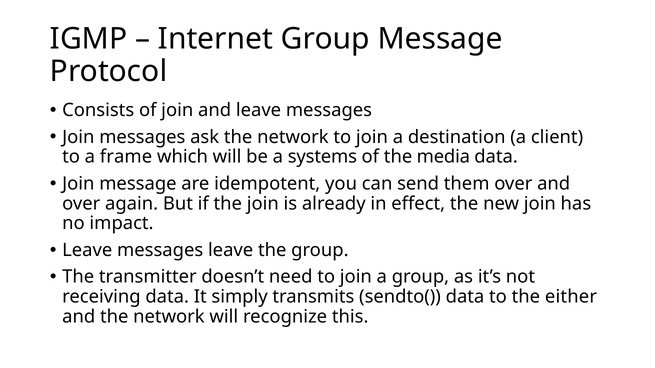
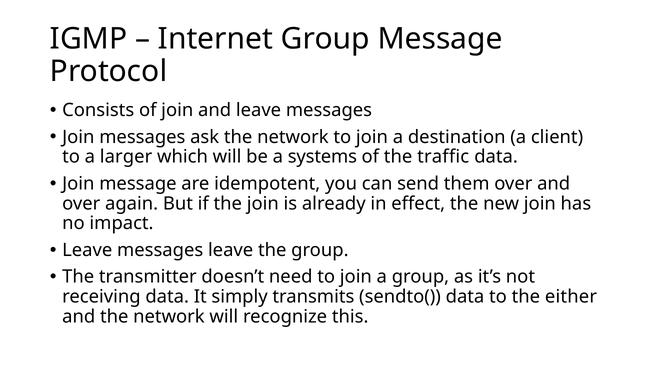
frame: frame -> larger
media: media -> traffic
